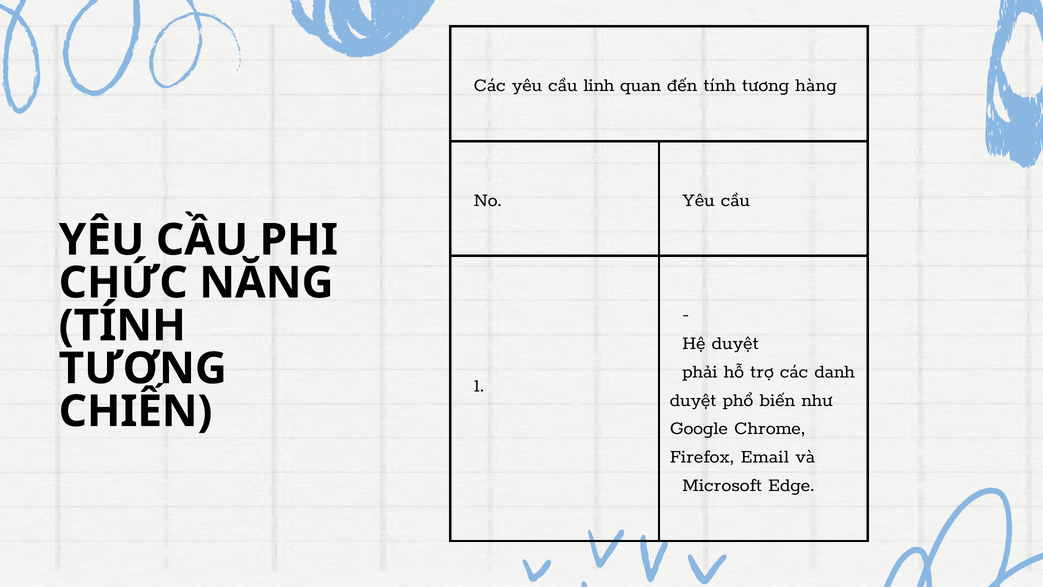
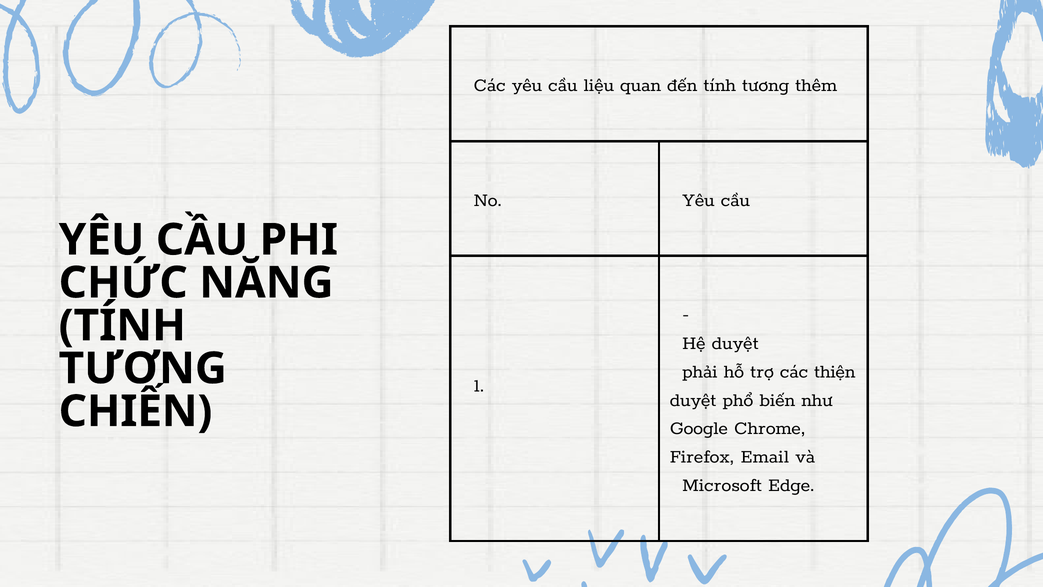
linh: linh -> liệu
hàng: hàng -> thêm
danh: danh -> thiện
